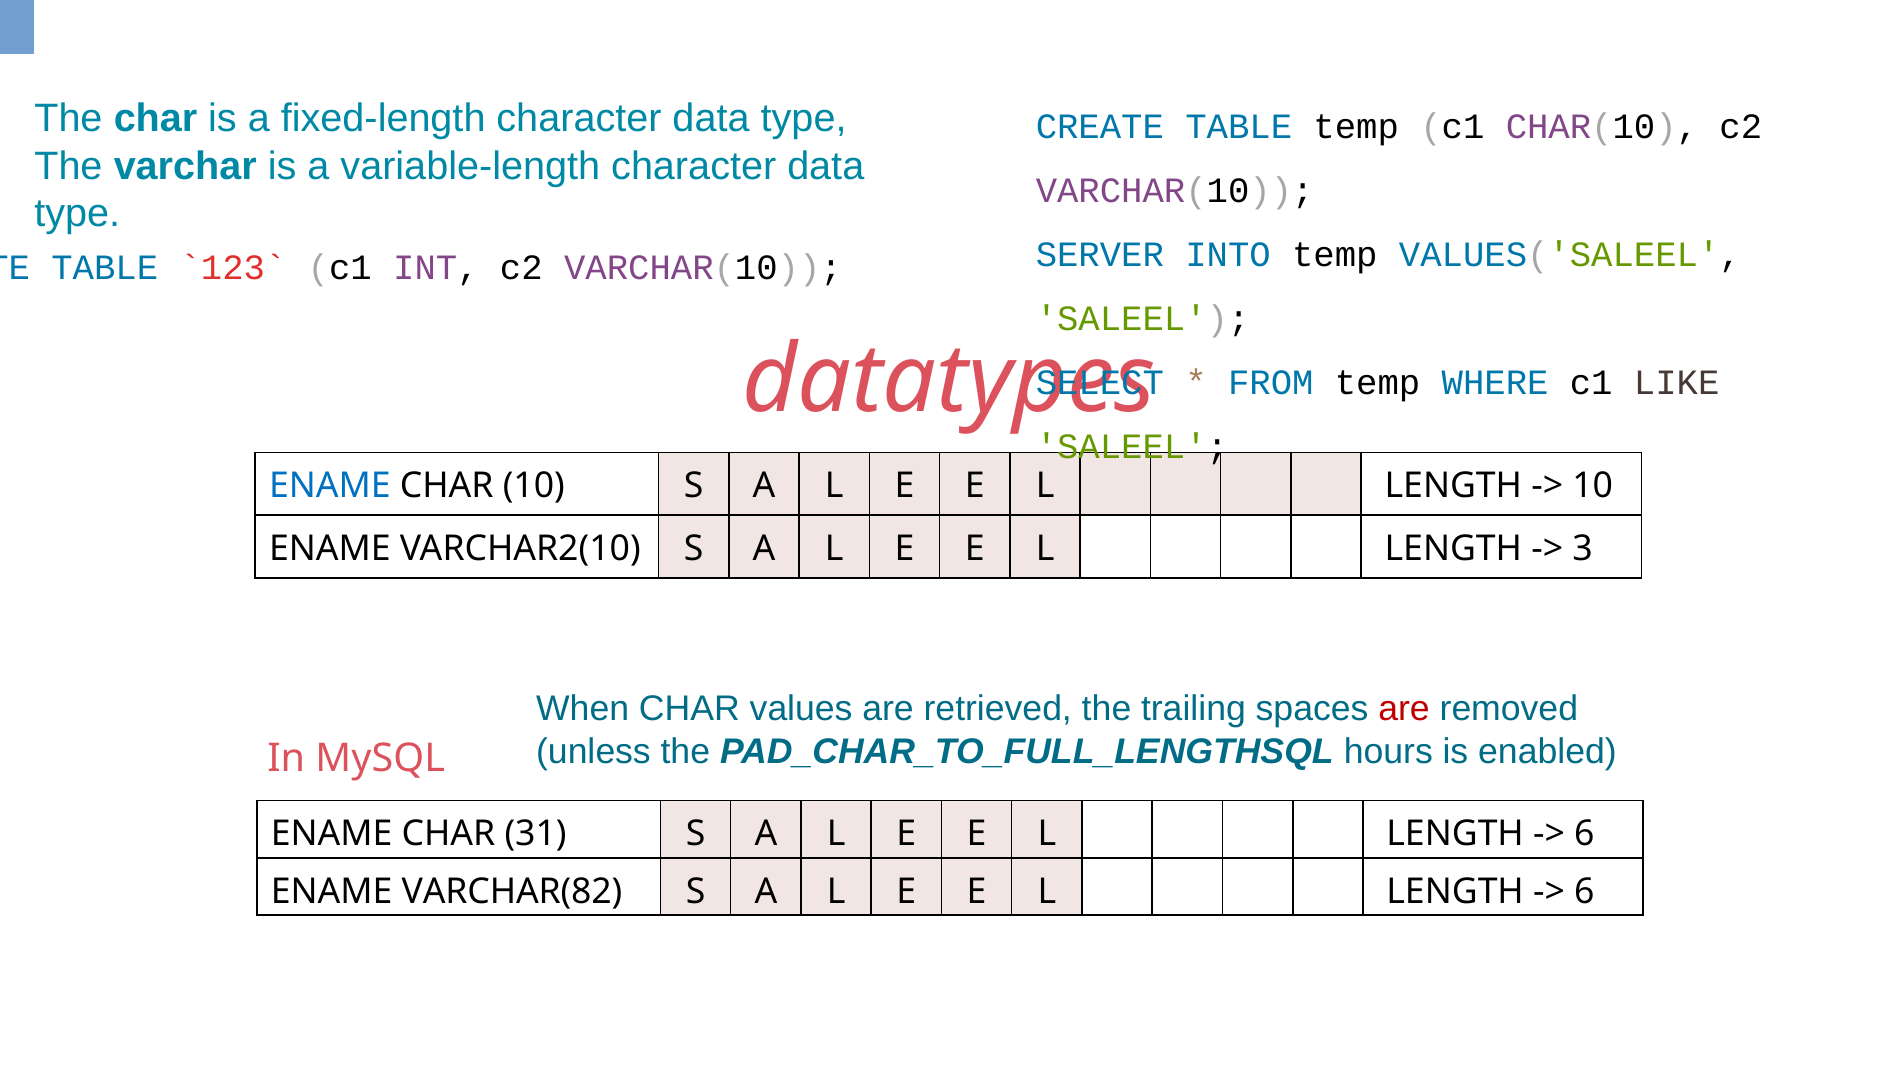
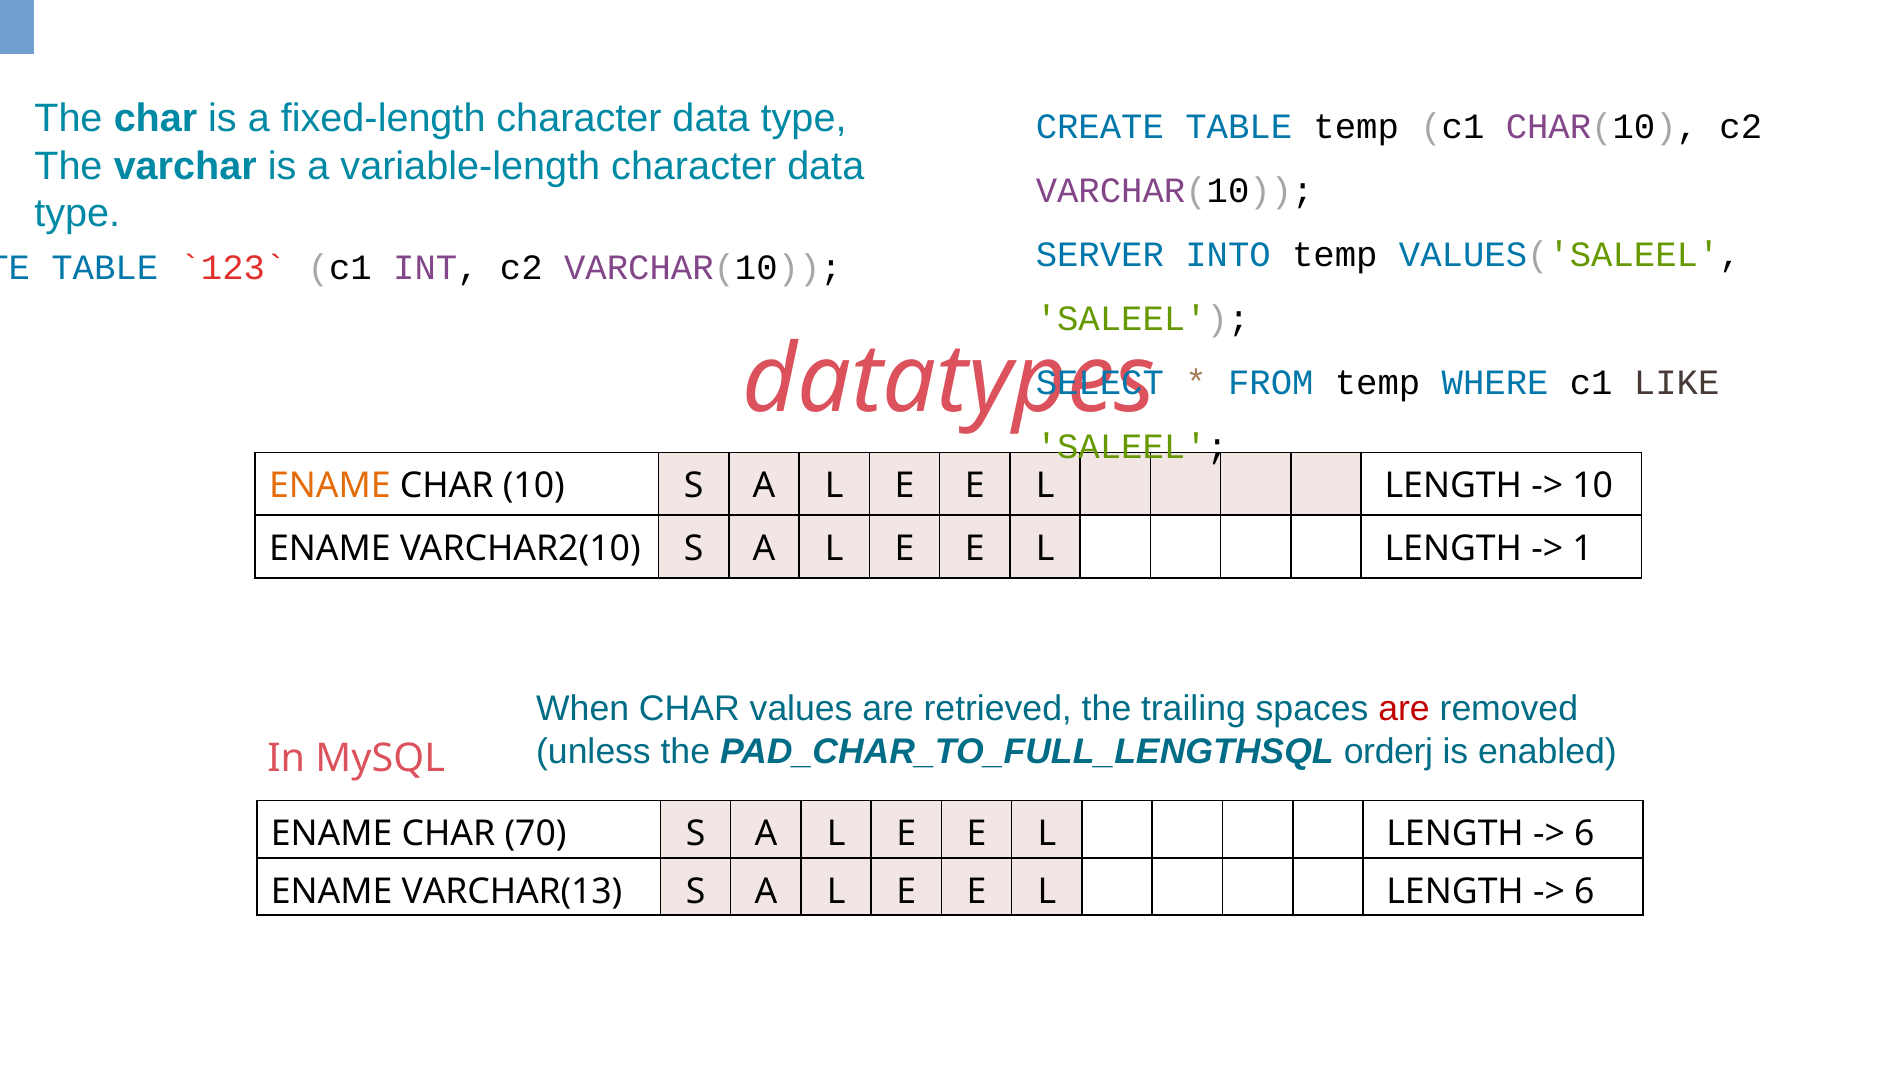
ENAME at (330, 486) colour: blue -> orange
3: 3 -> 1
hours: hours -> orderj
31: 31 -> 70
VARCHAR(82: VARCHAR(82 -> VARCHAR(13
